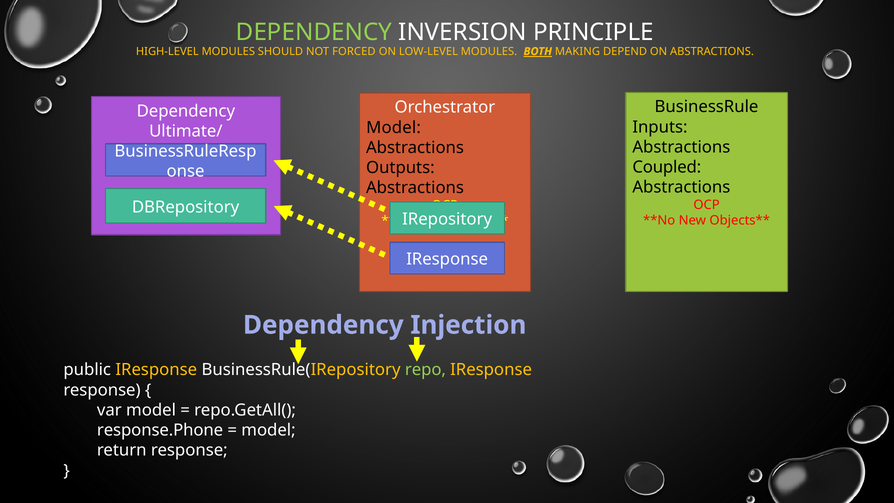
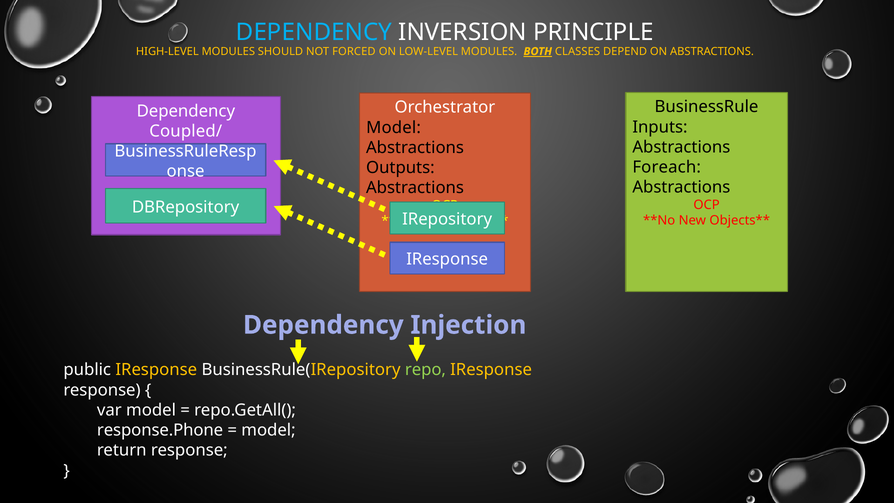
DEPENDENCY at (314, 32) colour: light green -> light blue
MAKING: MAKING -> CLASSES
Ultimate/: Ultimate/ -> Coupled/
Coupled: Coupled -> Foreach
